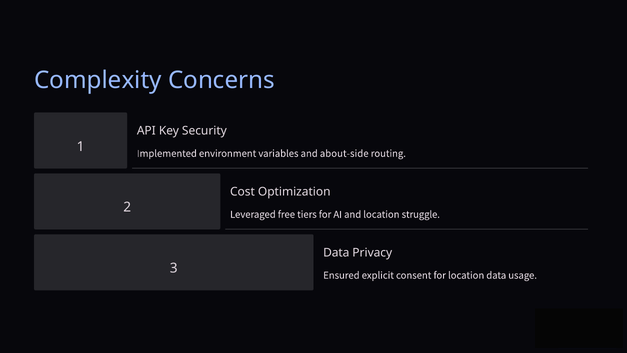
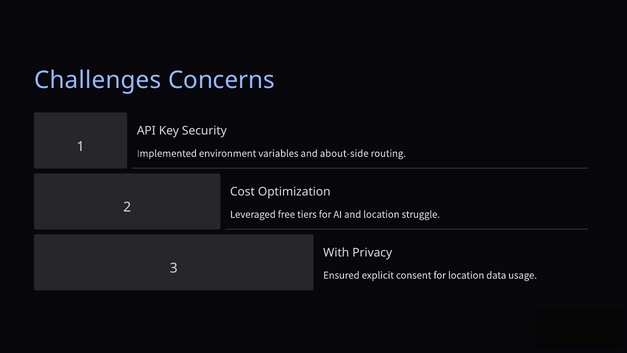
Complexity: Complexity -> Challenges
Data at (336, 252): Data -> With
